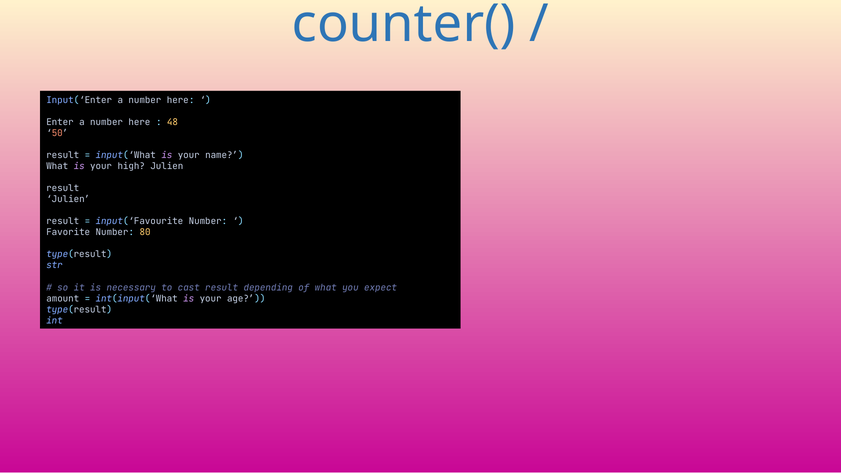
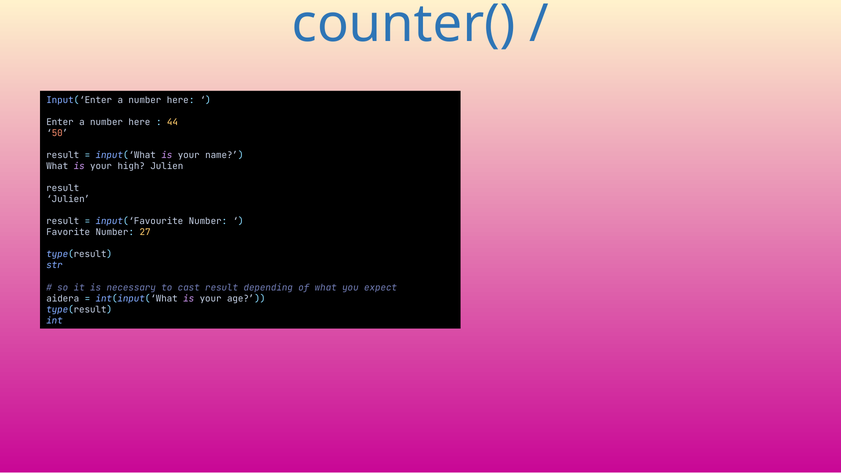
48: 48 -> 44
80: 80 -> 27
amount: amount -> aidera
